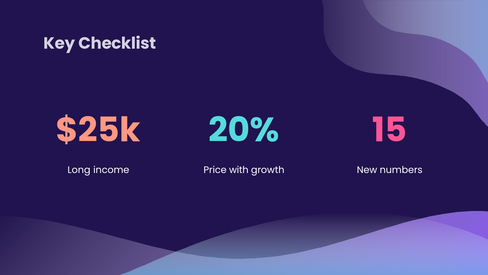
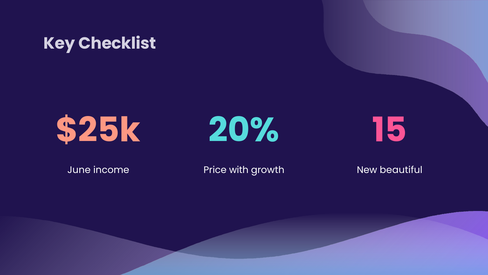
Long: Long -> June
numbers: numbers -> beautiful
